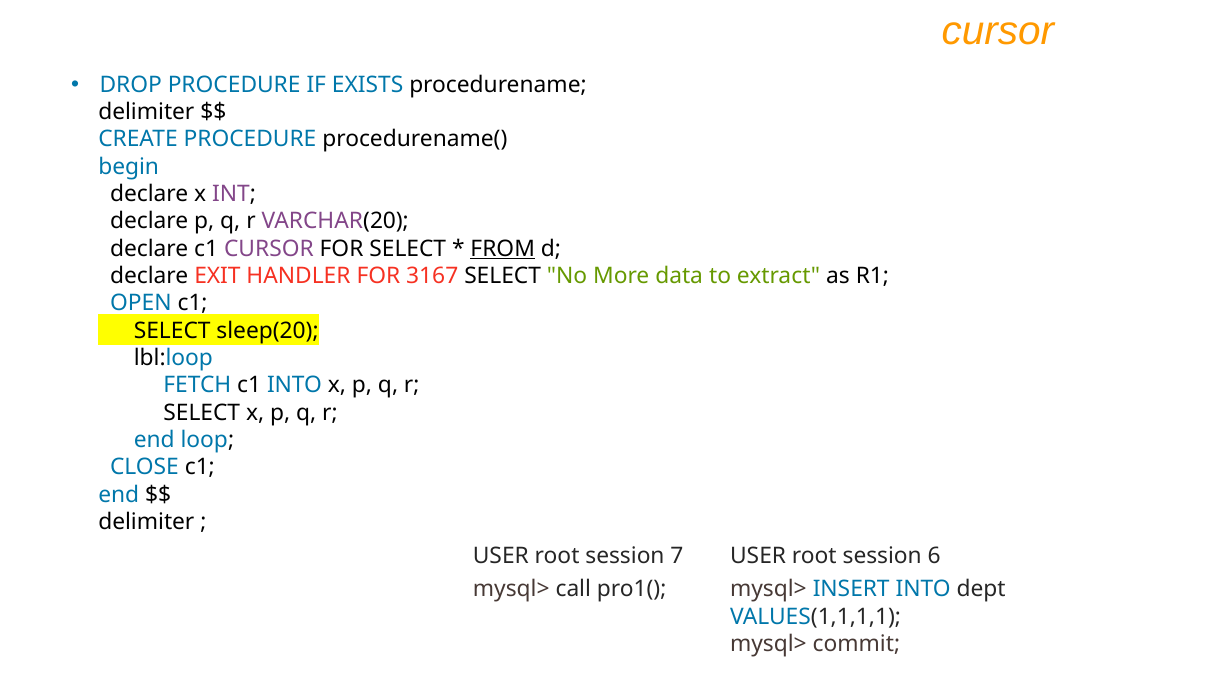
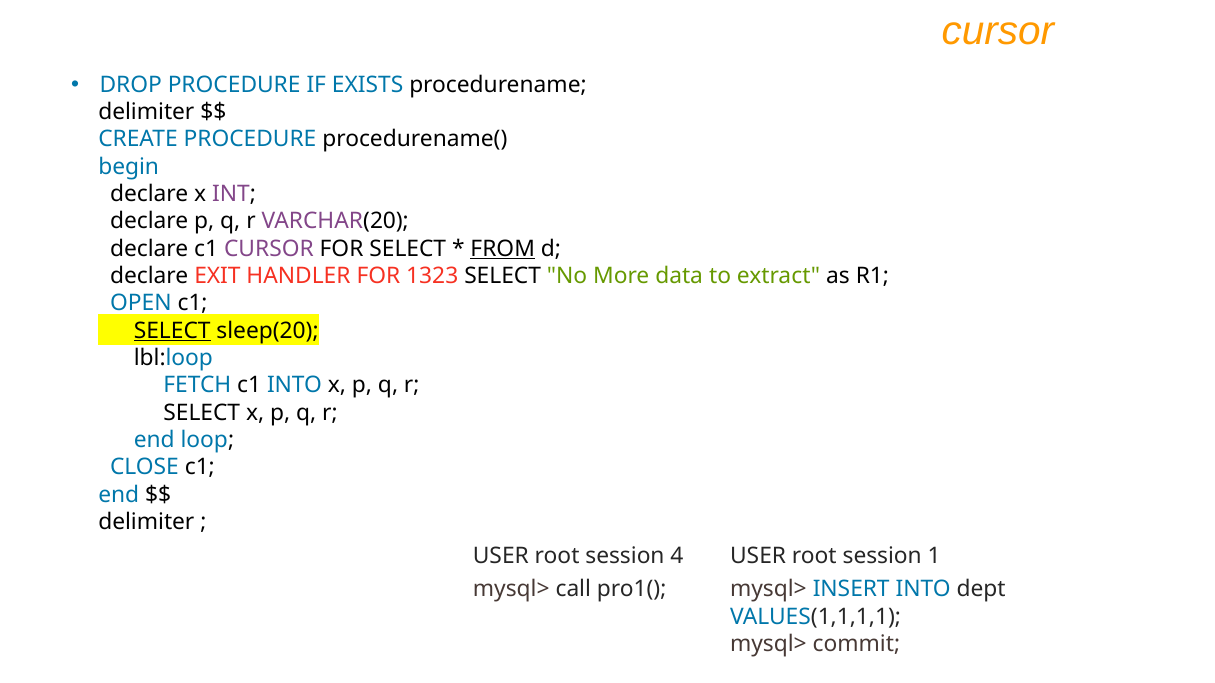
3167: 3167 -> 1323
SELECT at (172, 331) underline: none -> present
7: 7 -> 4
6: 6 -> 1
